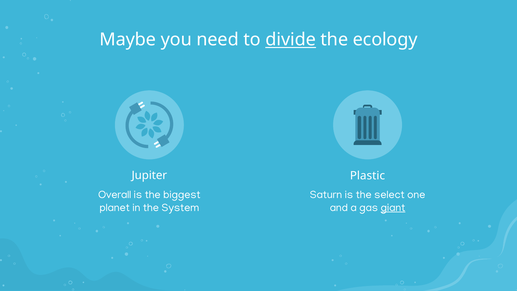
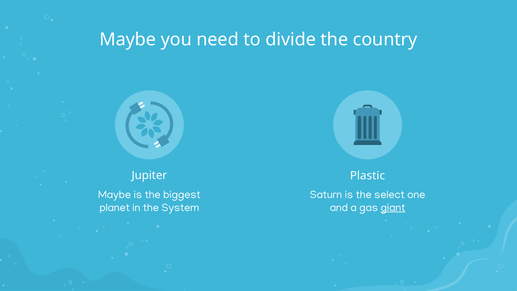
divide underline: present -> none
ecology: ecology -> country
Overall at (115, 194): Overall -> Maybe
